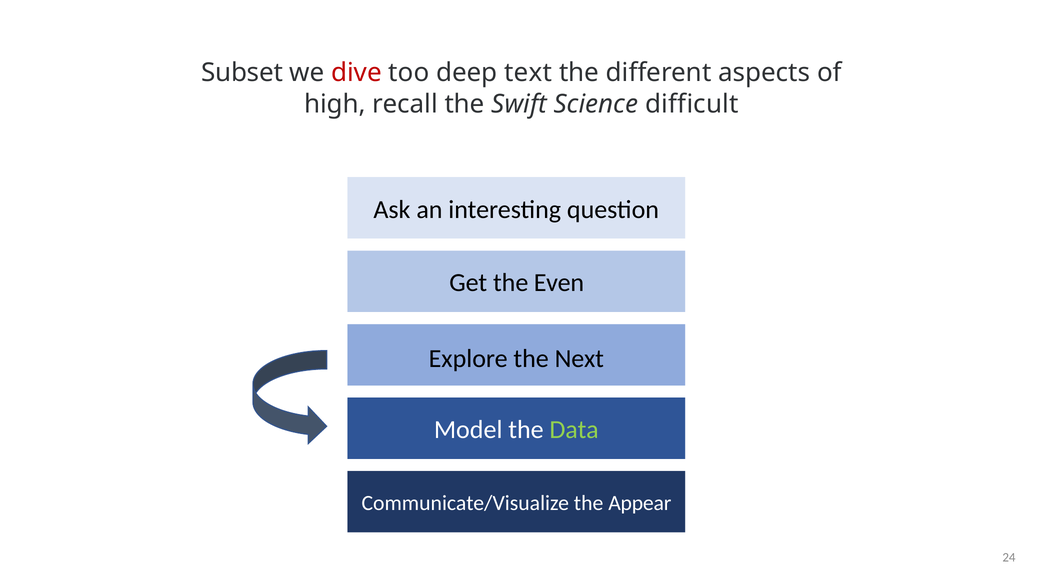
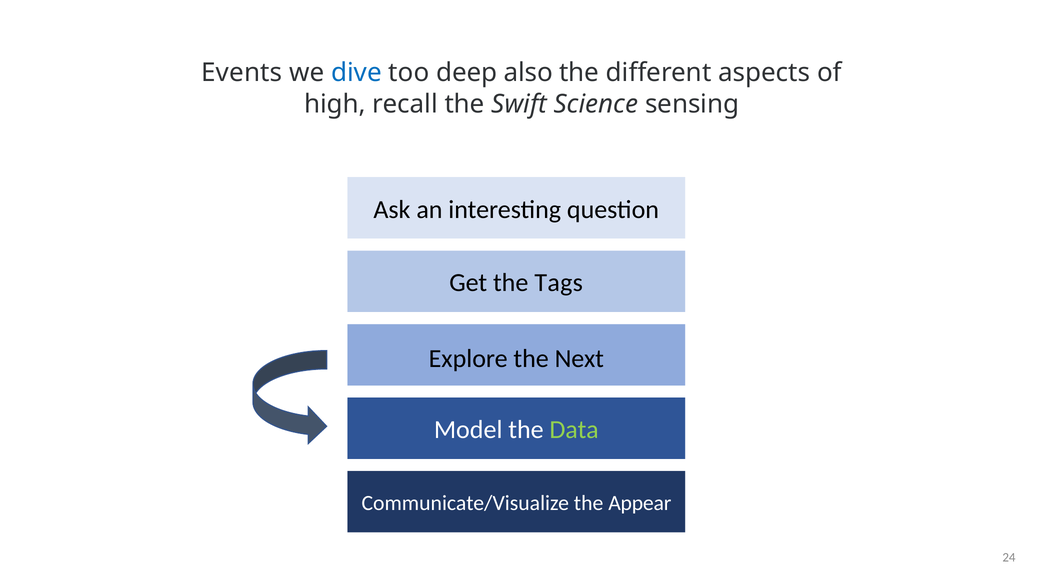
Subset: Subset -> Events
dive colour: red -> blue
text: text -> also
difficult: difficult -> sensing
Even: Even -> Tags
